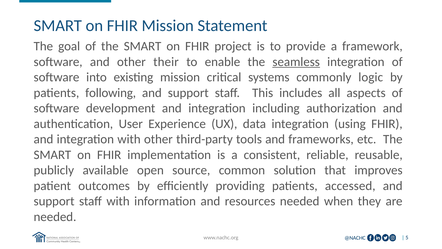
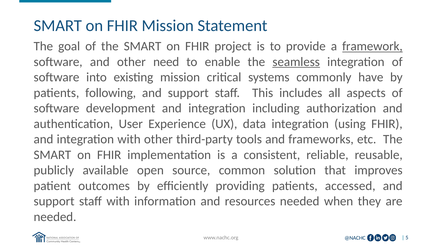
framework underline: none -> present
their: their -> need
logic: logic -> have
